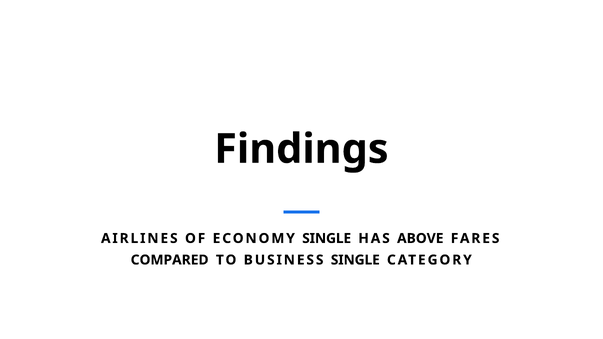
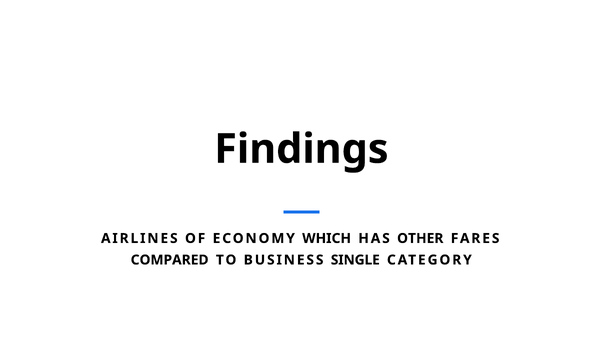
ECONOMY SINGLE: SINGLE -> WHICH
ABOVE: ABOVE -> OTHER
